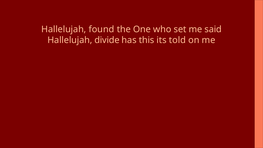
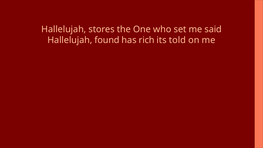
found: found -> stores
divide: divide -> found
this: this -> rich
